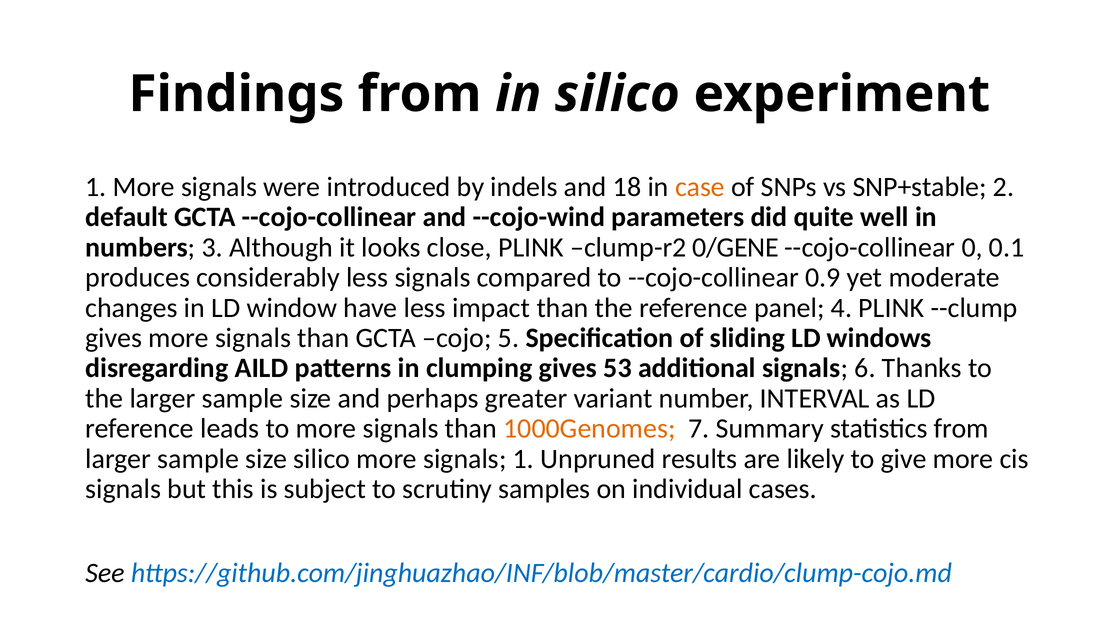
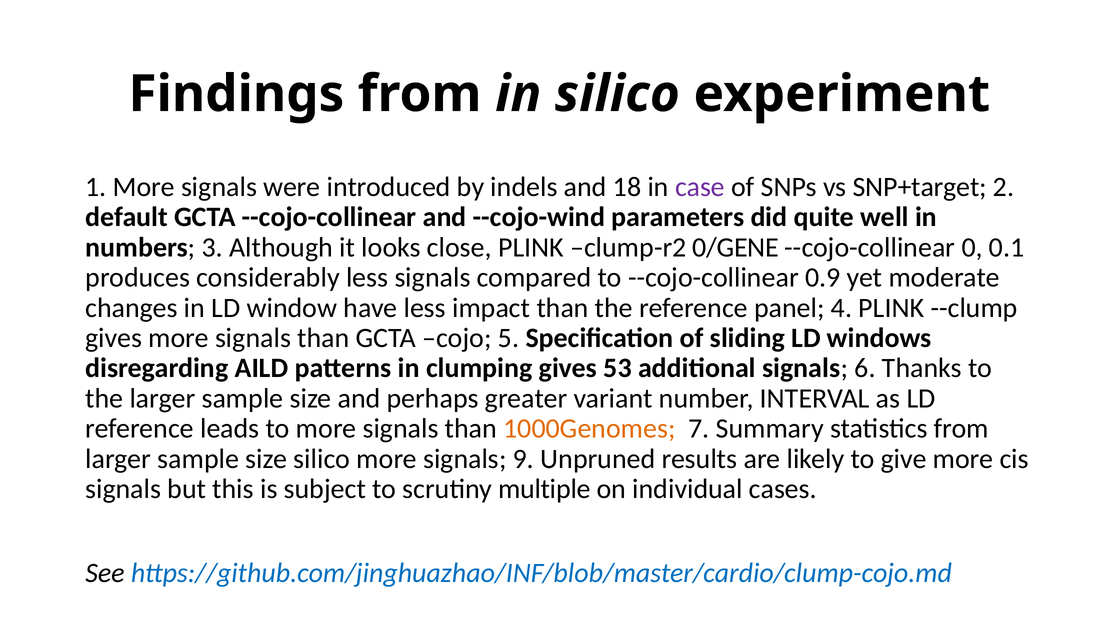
case colour: orange -> purple
SNP+stable: SNP+stable -> SNP+target
signals 1: 1 -> 9
samples: samples -> multiple
